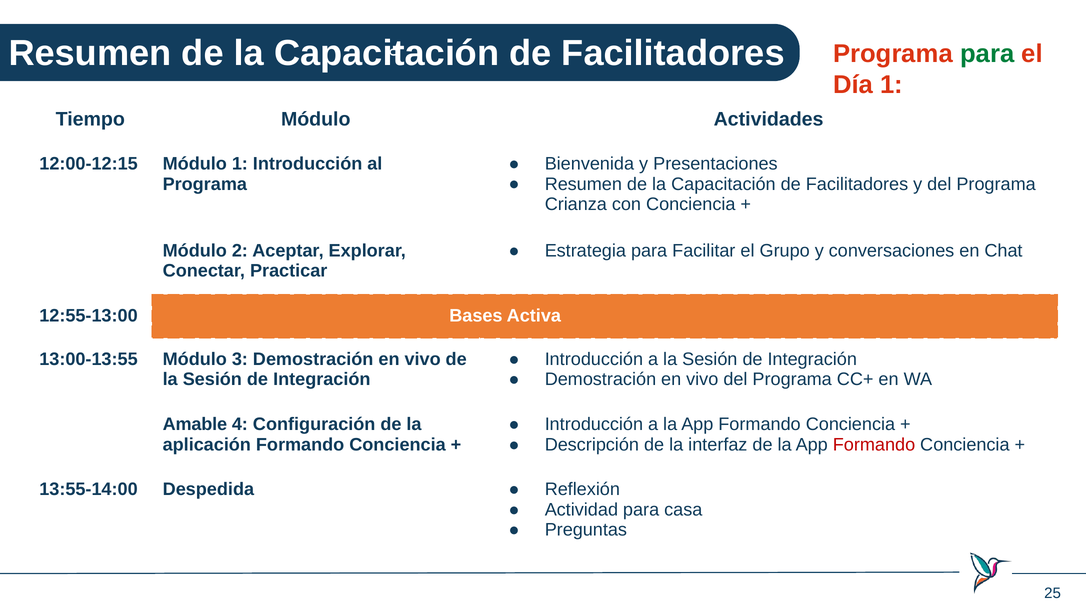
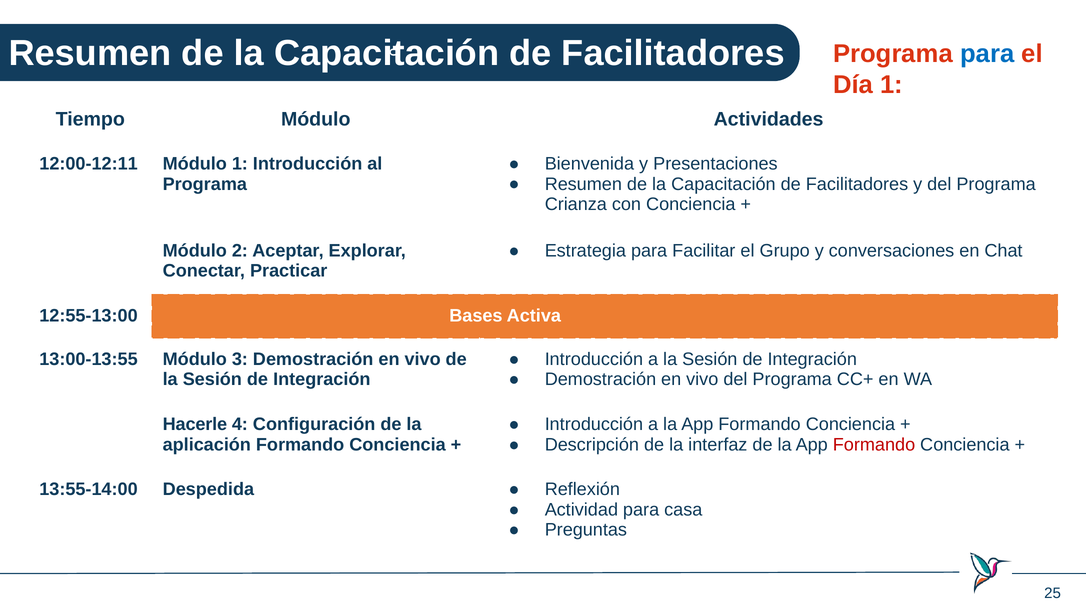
para at (987, 54) colour: green -> blue
12:00-12:15: 12:00-12:15 -> 12:00-12:11
Amable: Amable -> Hacerle
